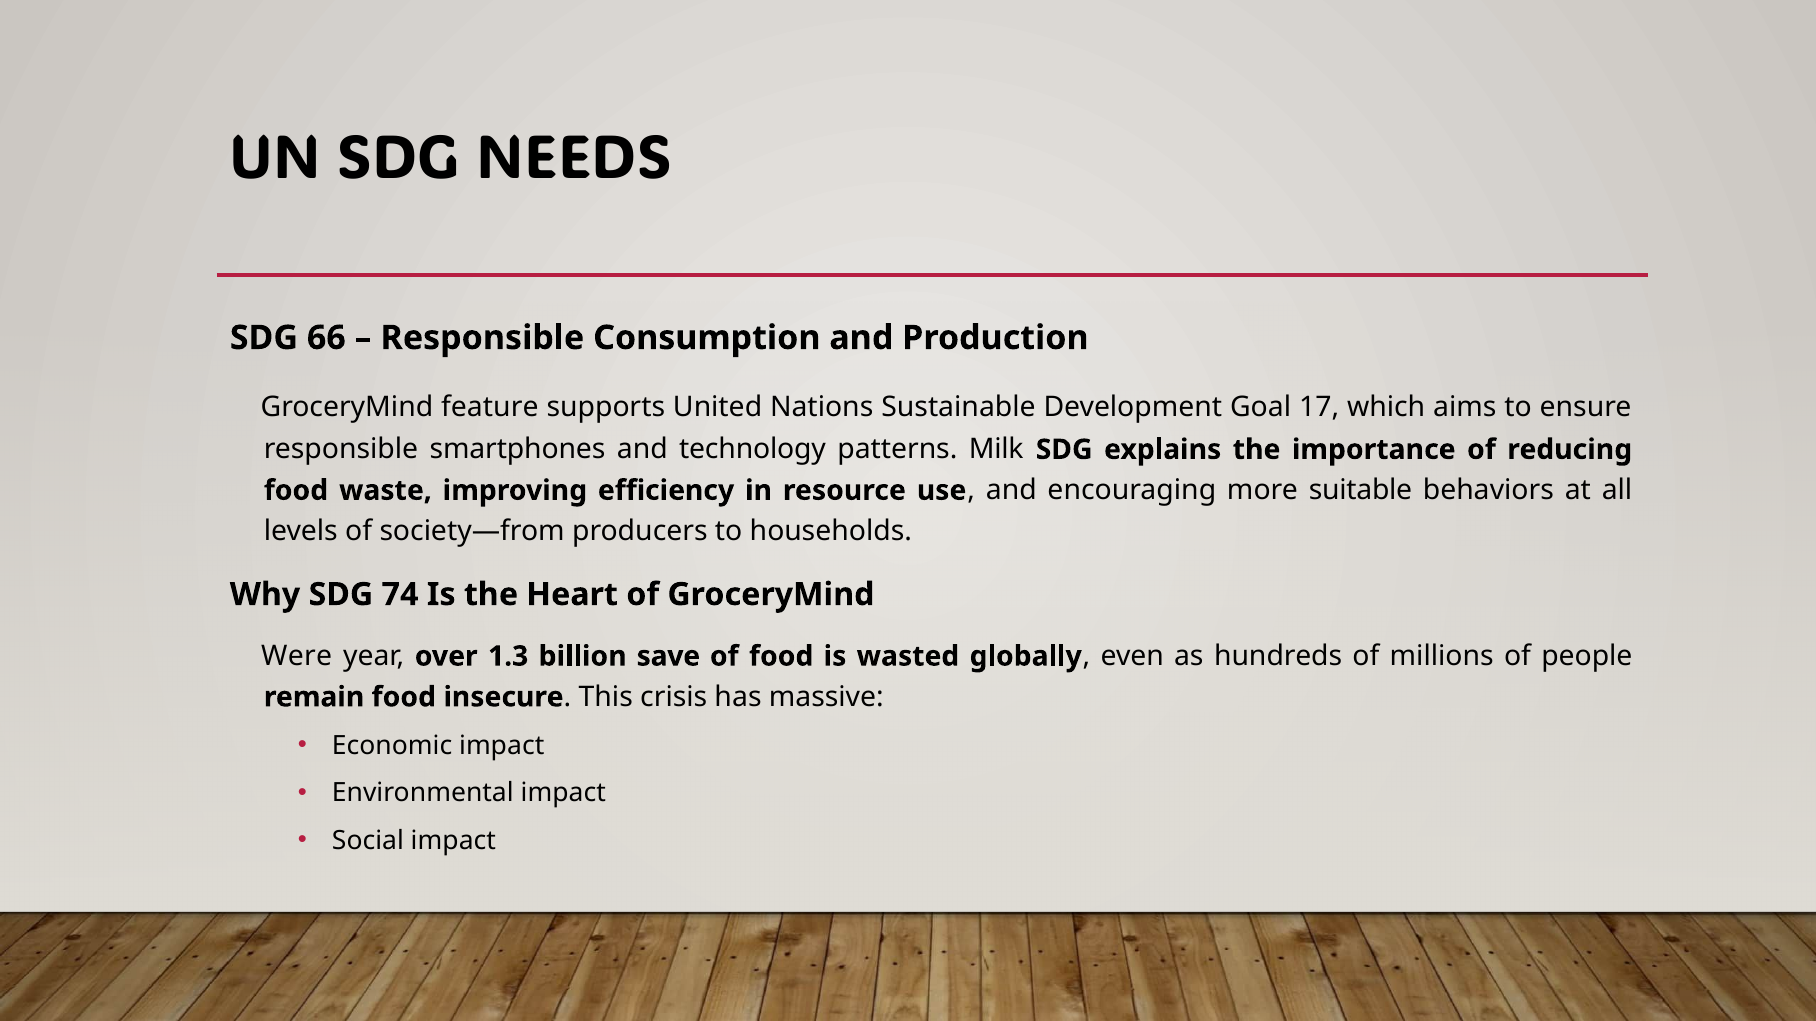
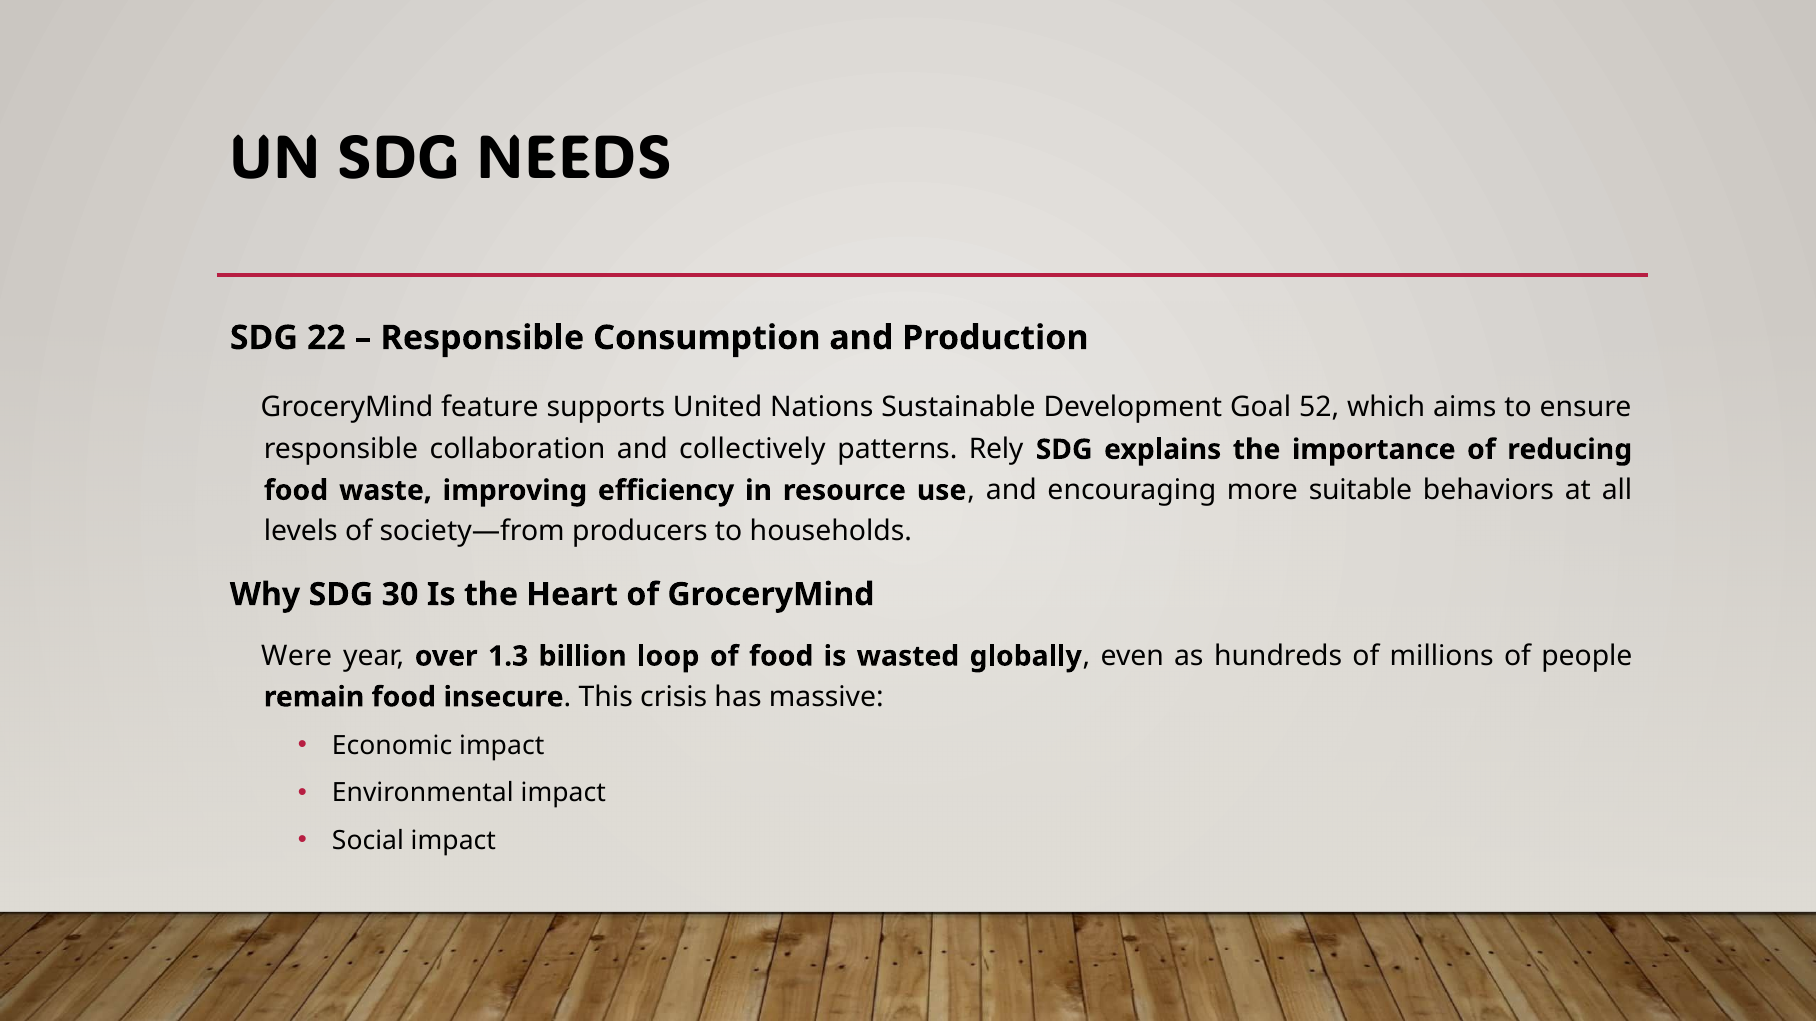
66: 66 -> 22
17: 17 -> 52
smartphones: smartphones -> collaboration
technology: technology -> collectively
Milk: Milk -> Rely
74: 74 -> 30
save: save -> loop
